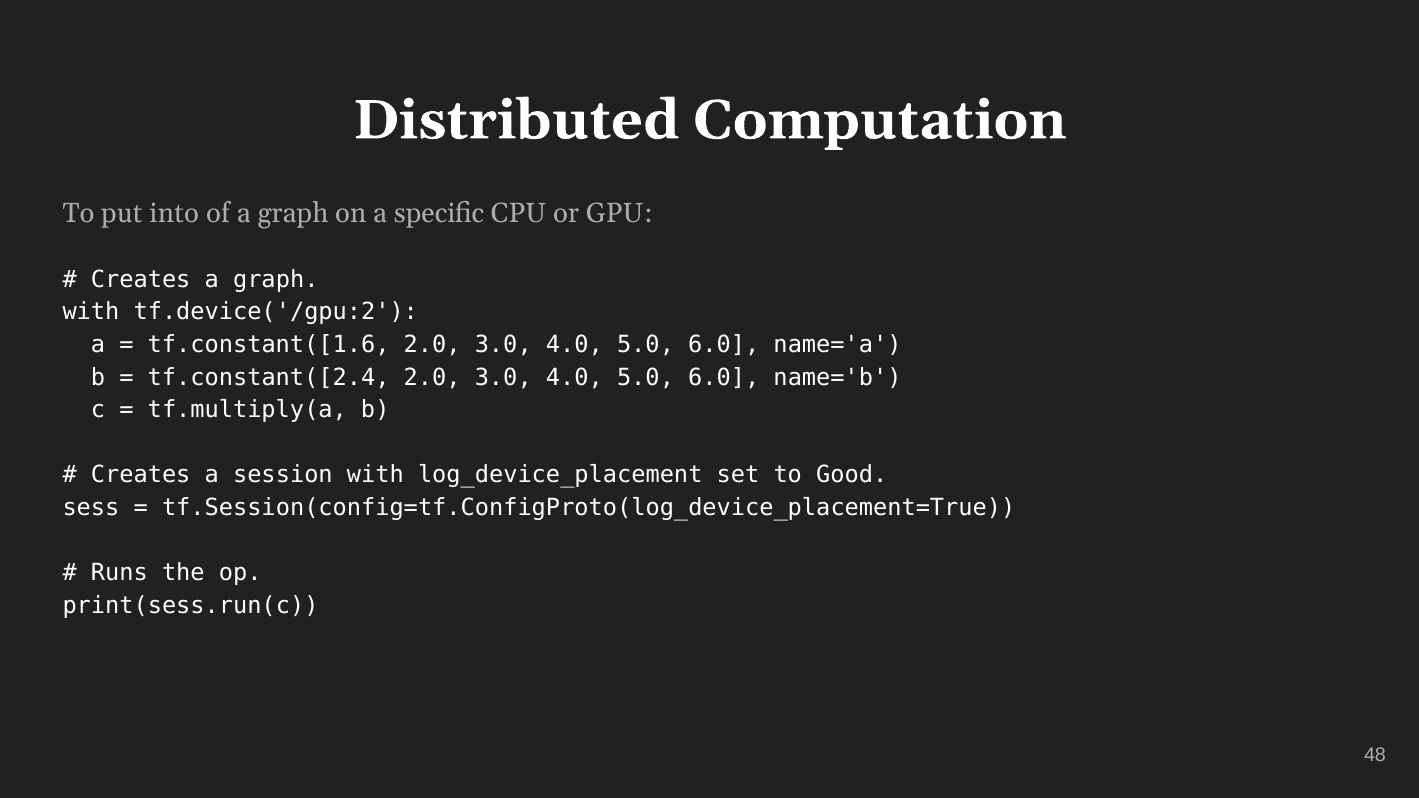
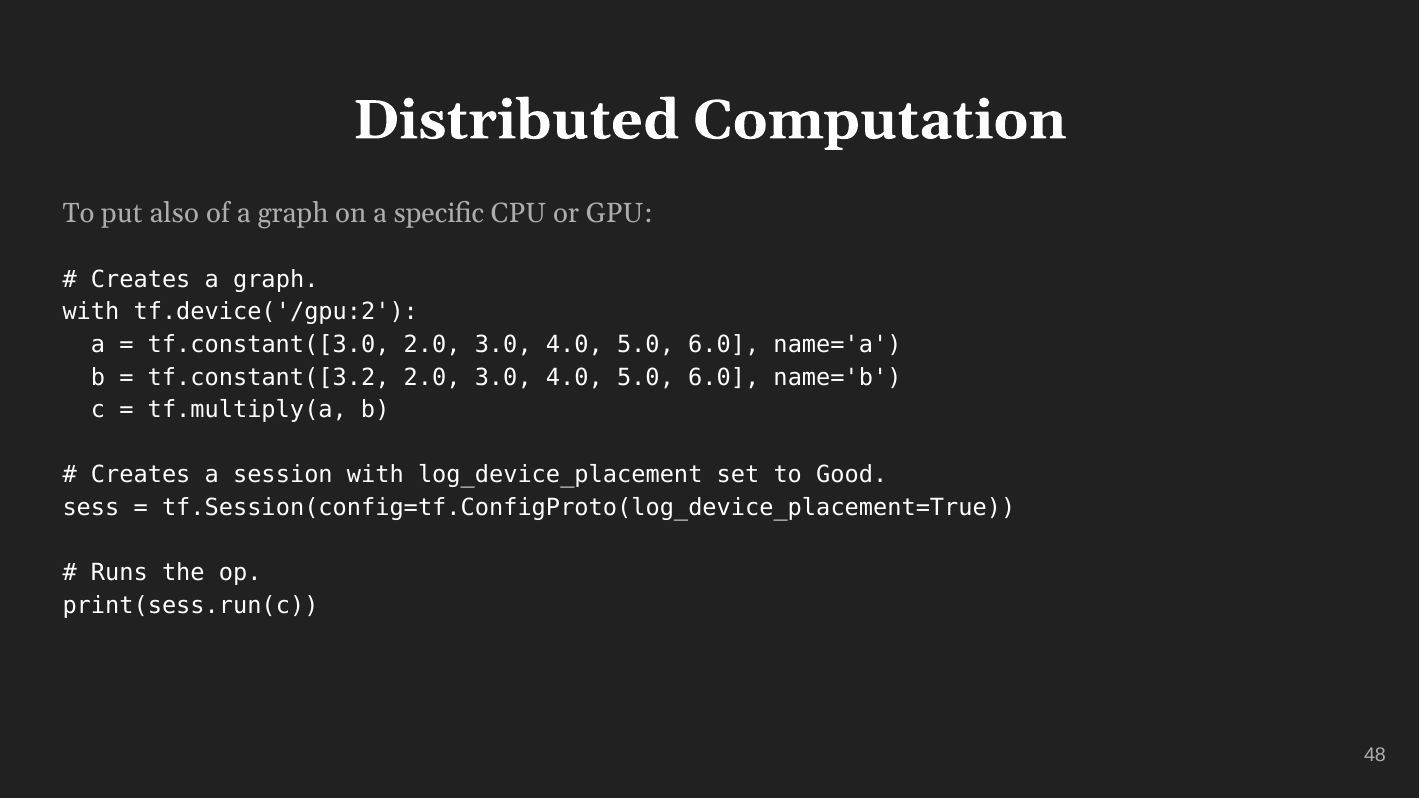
into: into -> also
tf.constant([1.6: tf.constant([1.6 -> tf.constant([3.0
tf.constant([2.4: tf.constant([2.4 -> tf.constant([3.2
